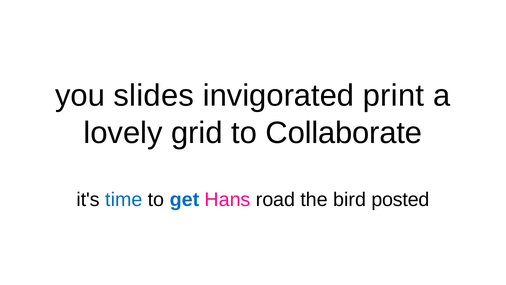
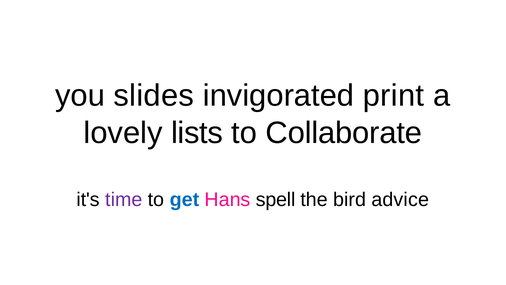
grid: grid -> lists
time colour: blue -> purple
road: road -> spell
posted: posted -> advice
